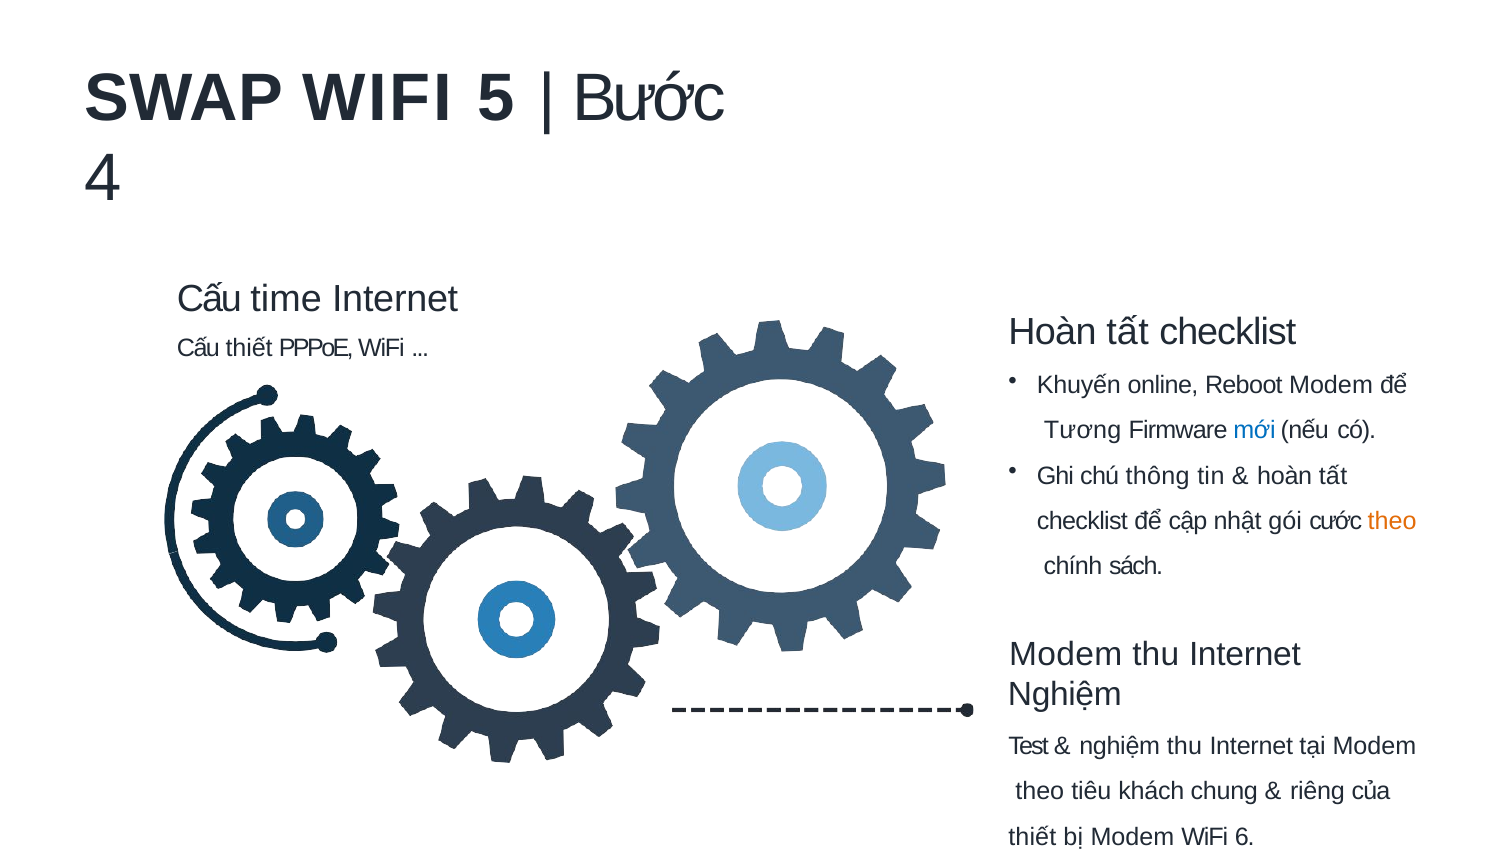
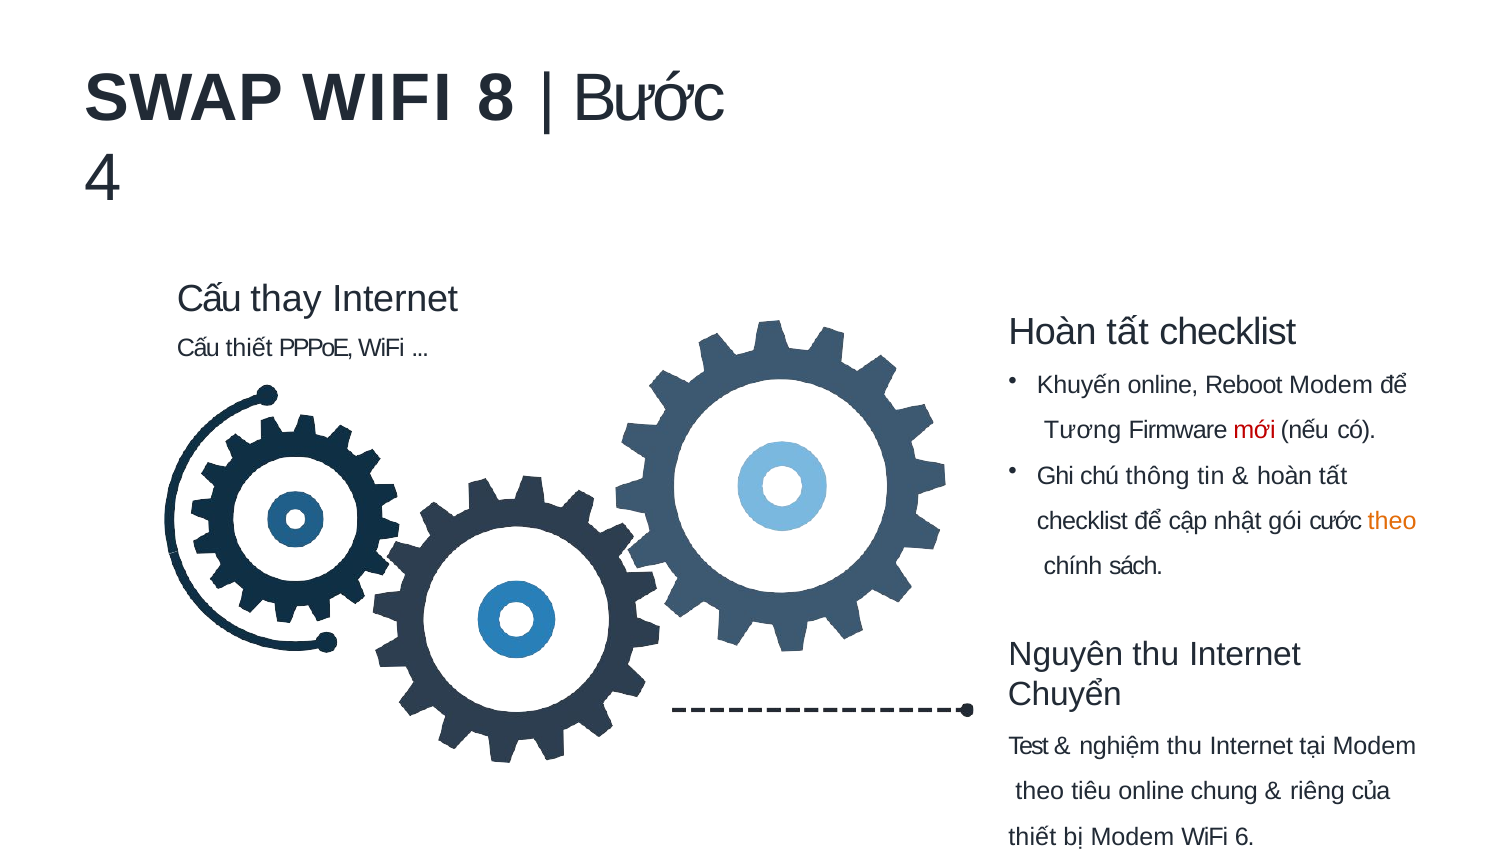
5: 5 -> 8
time: time -> thay
mới colour: blue -> red
Modem at (1066, 655): Modem -> Nguyên
Nghiệm at (1065, 695): Nghiệm -> Chuyển
tiêu khách: khách -> online
